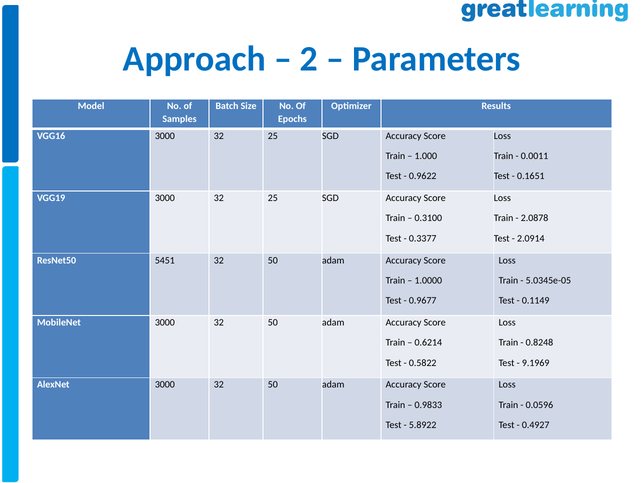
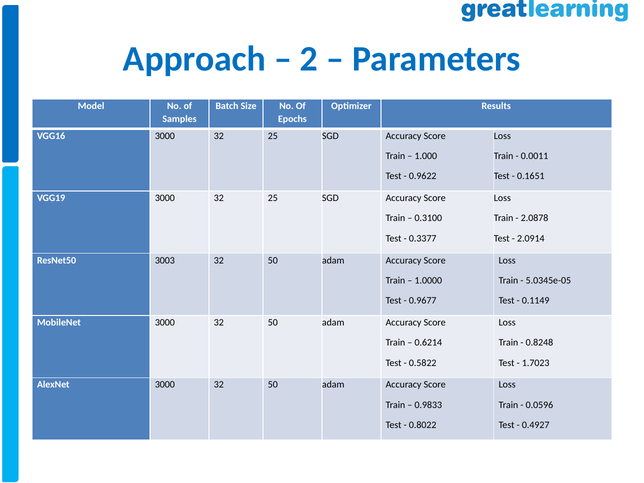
5451: 5451 -> 3003
9.1969: 9.1969 -> 1.7023
5.8922: 5.8922 -> 0.8022
